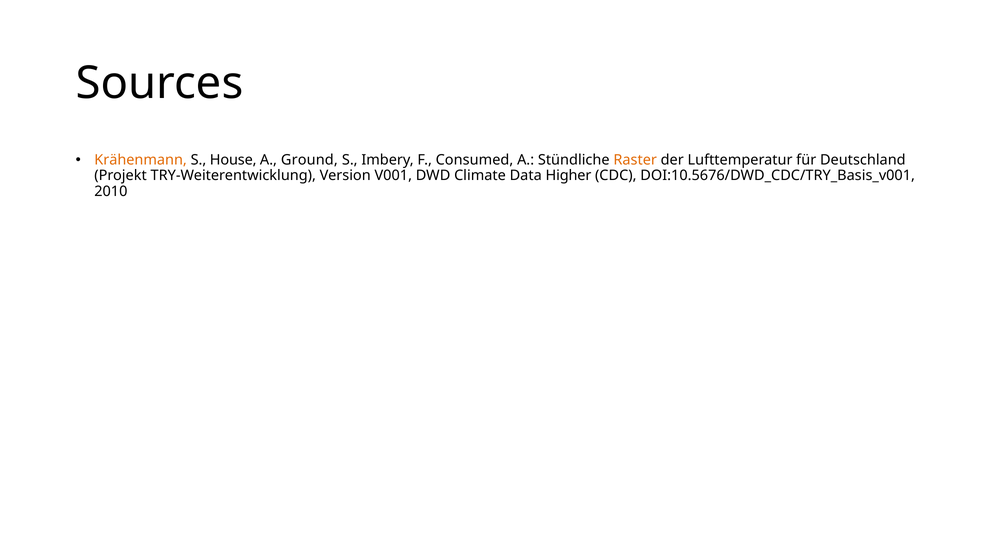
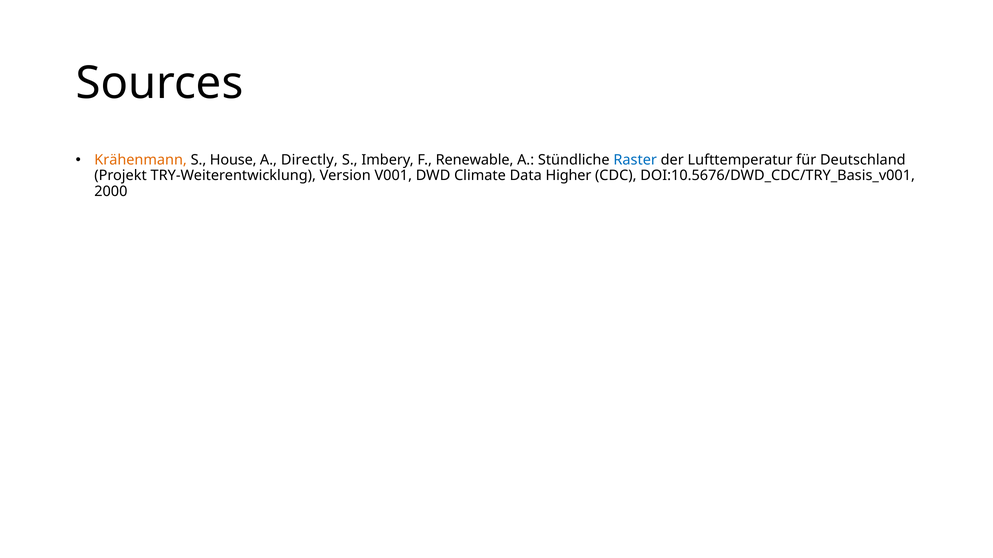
Ground: Ground -> Directly
Consumed: Consumed -> Renewable
Raster colour: orange -> blue
2010: 2010 -> 2000
